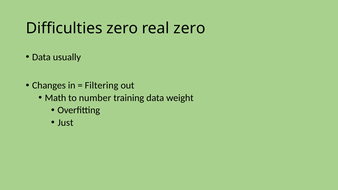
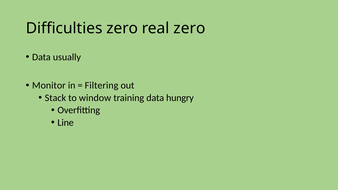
Changes: Changes -> Monitor
Math: Math -> Stack
number: number -> window
weight: weight -> hungry
Just: Just -> Line
